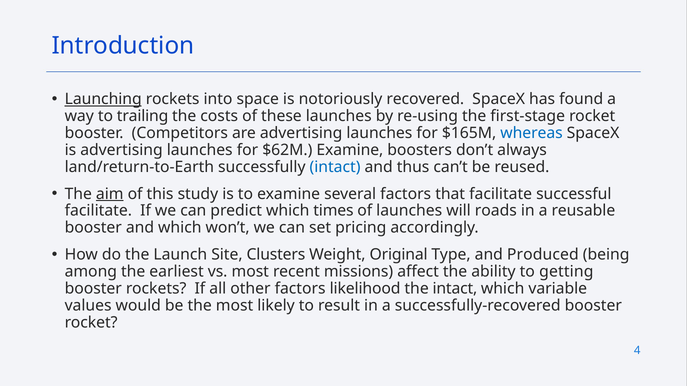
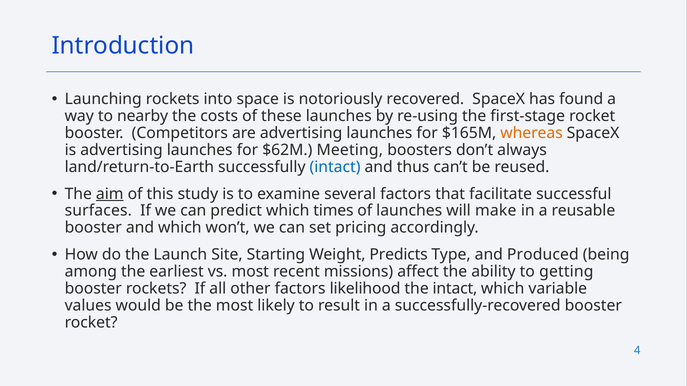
Launching underline: present -> none
trailing: trailing -> nearby
whereas colour: blue -> orange
$62M Examine: Examine -> Meeting
facilitate at (98, 211): facilitate -> surfaces
roads: roads -> make
Clusters: Clusters -> Starting
Original: Original -> Predicts
